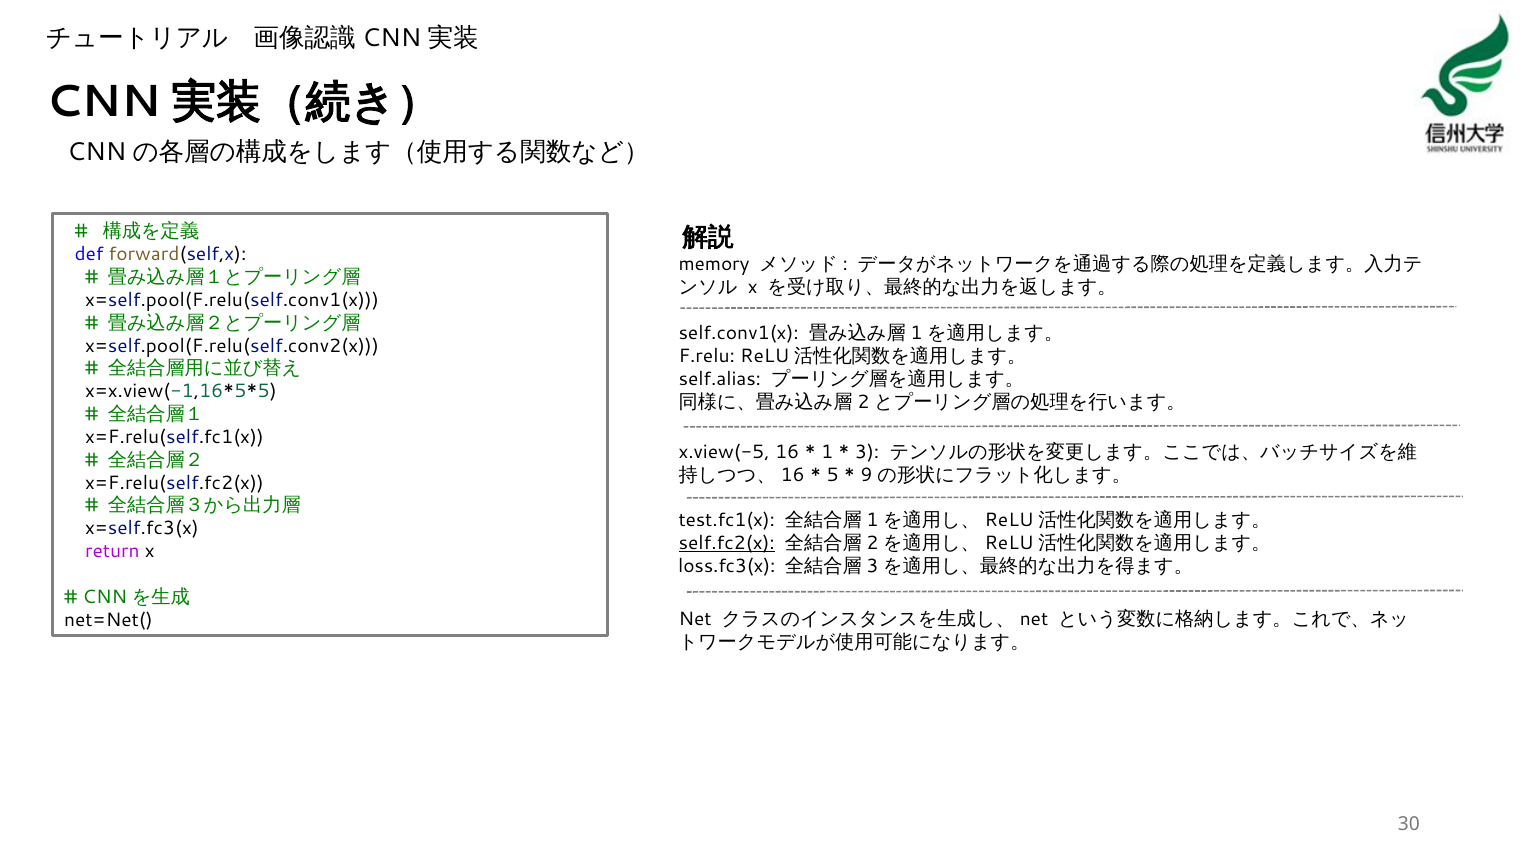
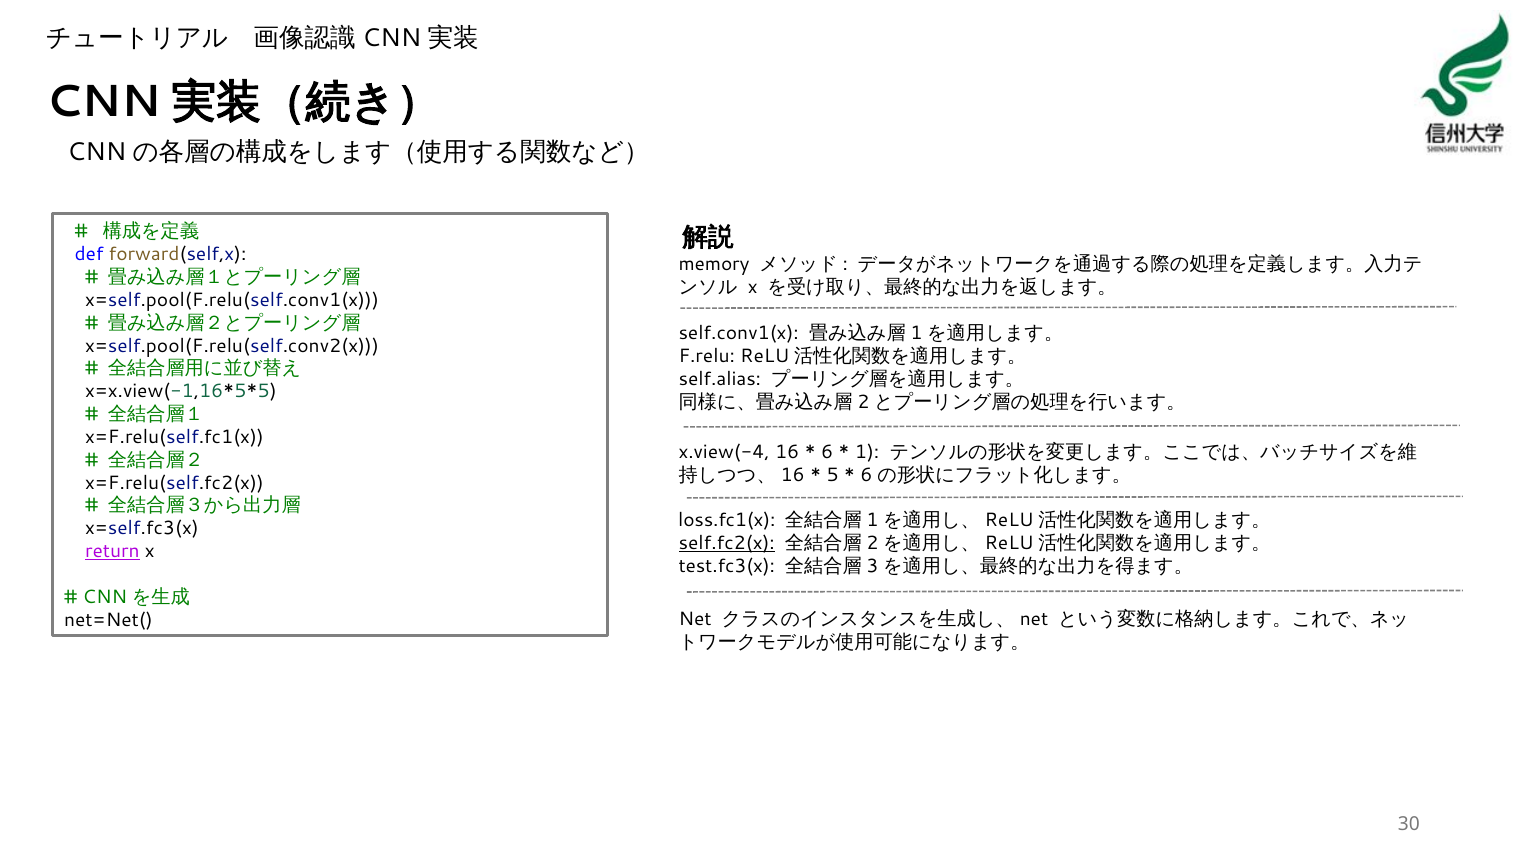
x.view(-5: x.view(-5 -> x.view(-4
1 at (827, 452): 1 -> 6
3: 3 -> 1
9 at (866, 475): 9 -> 6
test.fc1(x: test.fc1(x -> loss.fc1(x
return underline: none -> present
loss.fc3(x: loss.fc3(x -> test.fc3(x
